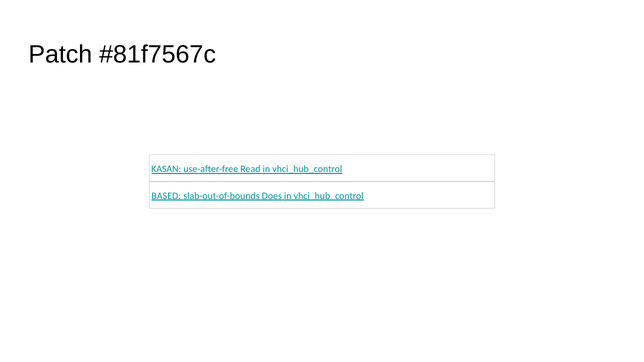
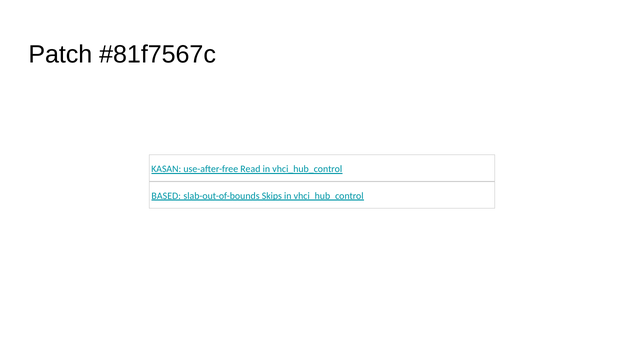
Does: Does -> Skips
